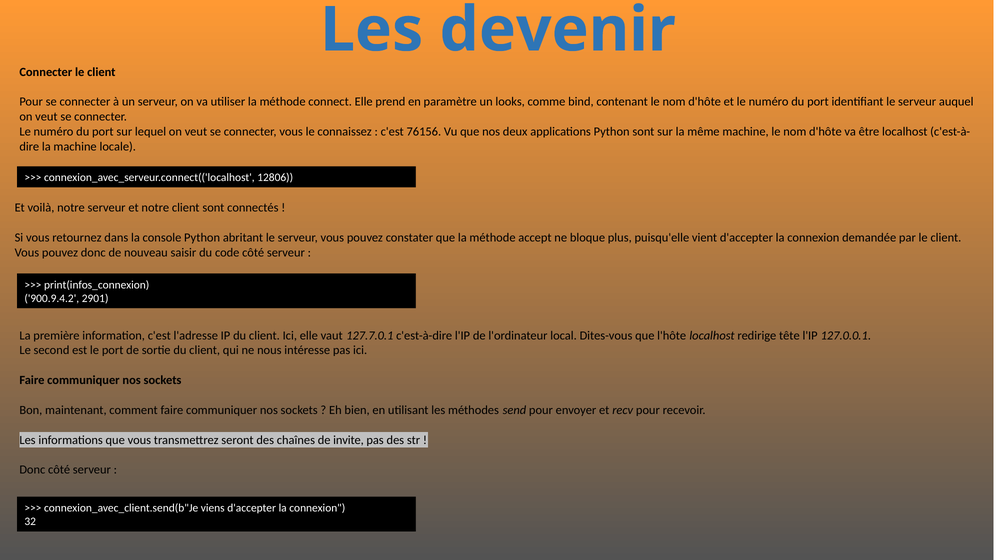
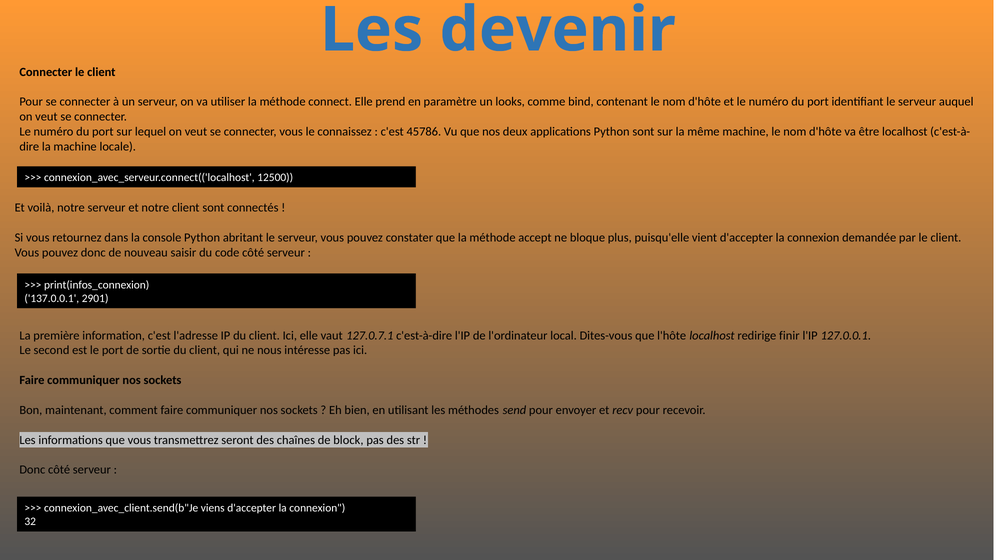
76156: 76156 -> 45786
12806: 12806 -> 12500
900.9.4.2: 900.9.4.2 -> 137.0.0.1
127.7.0.1: 127.7.0.1 -> 127.0.7.1
tête: tête -> finir
invite: invite -> block
